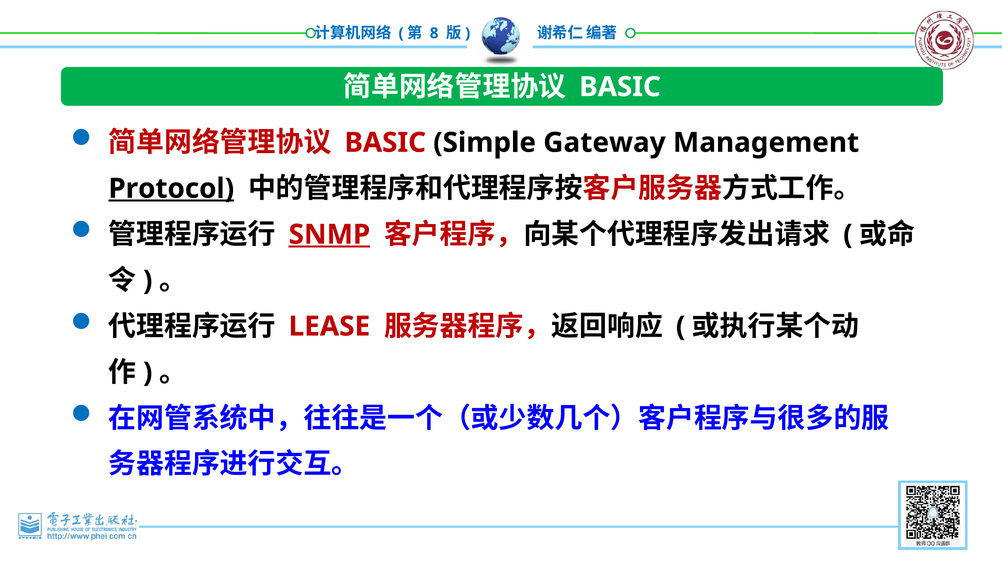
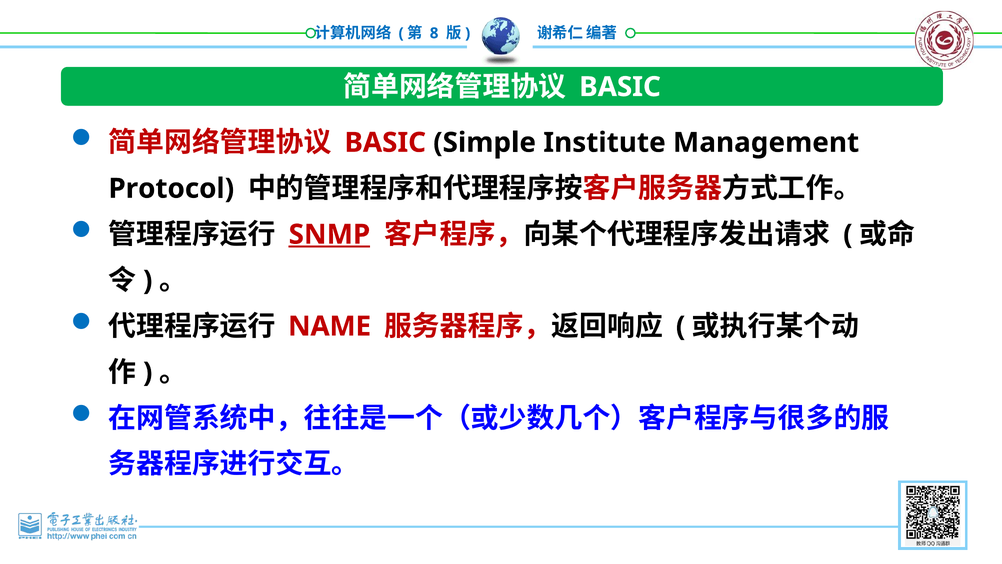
Gateway: Gateway -> Institute
Protocol underline: present -> none
LEASE: LEASE -> NAME
